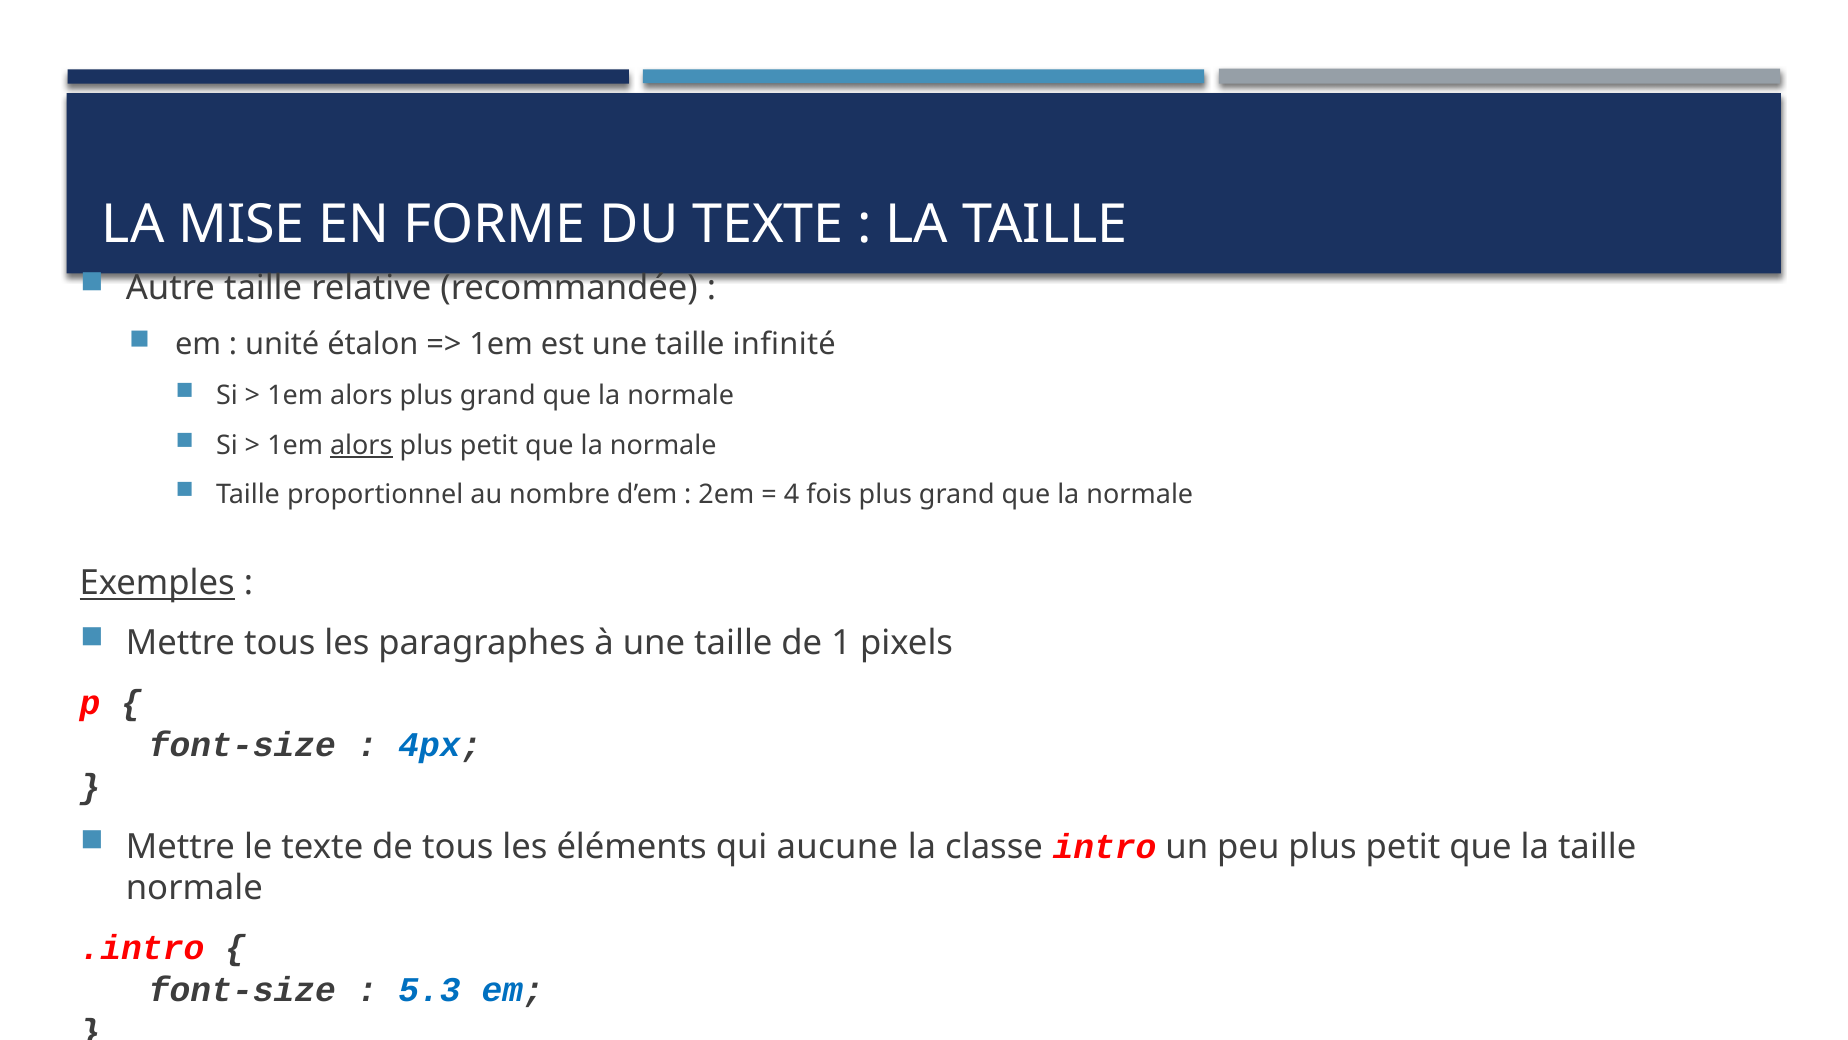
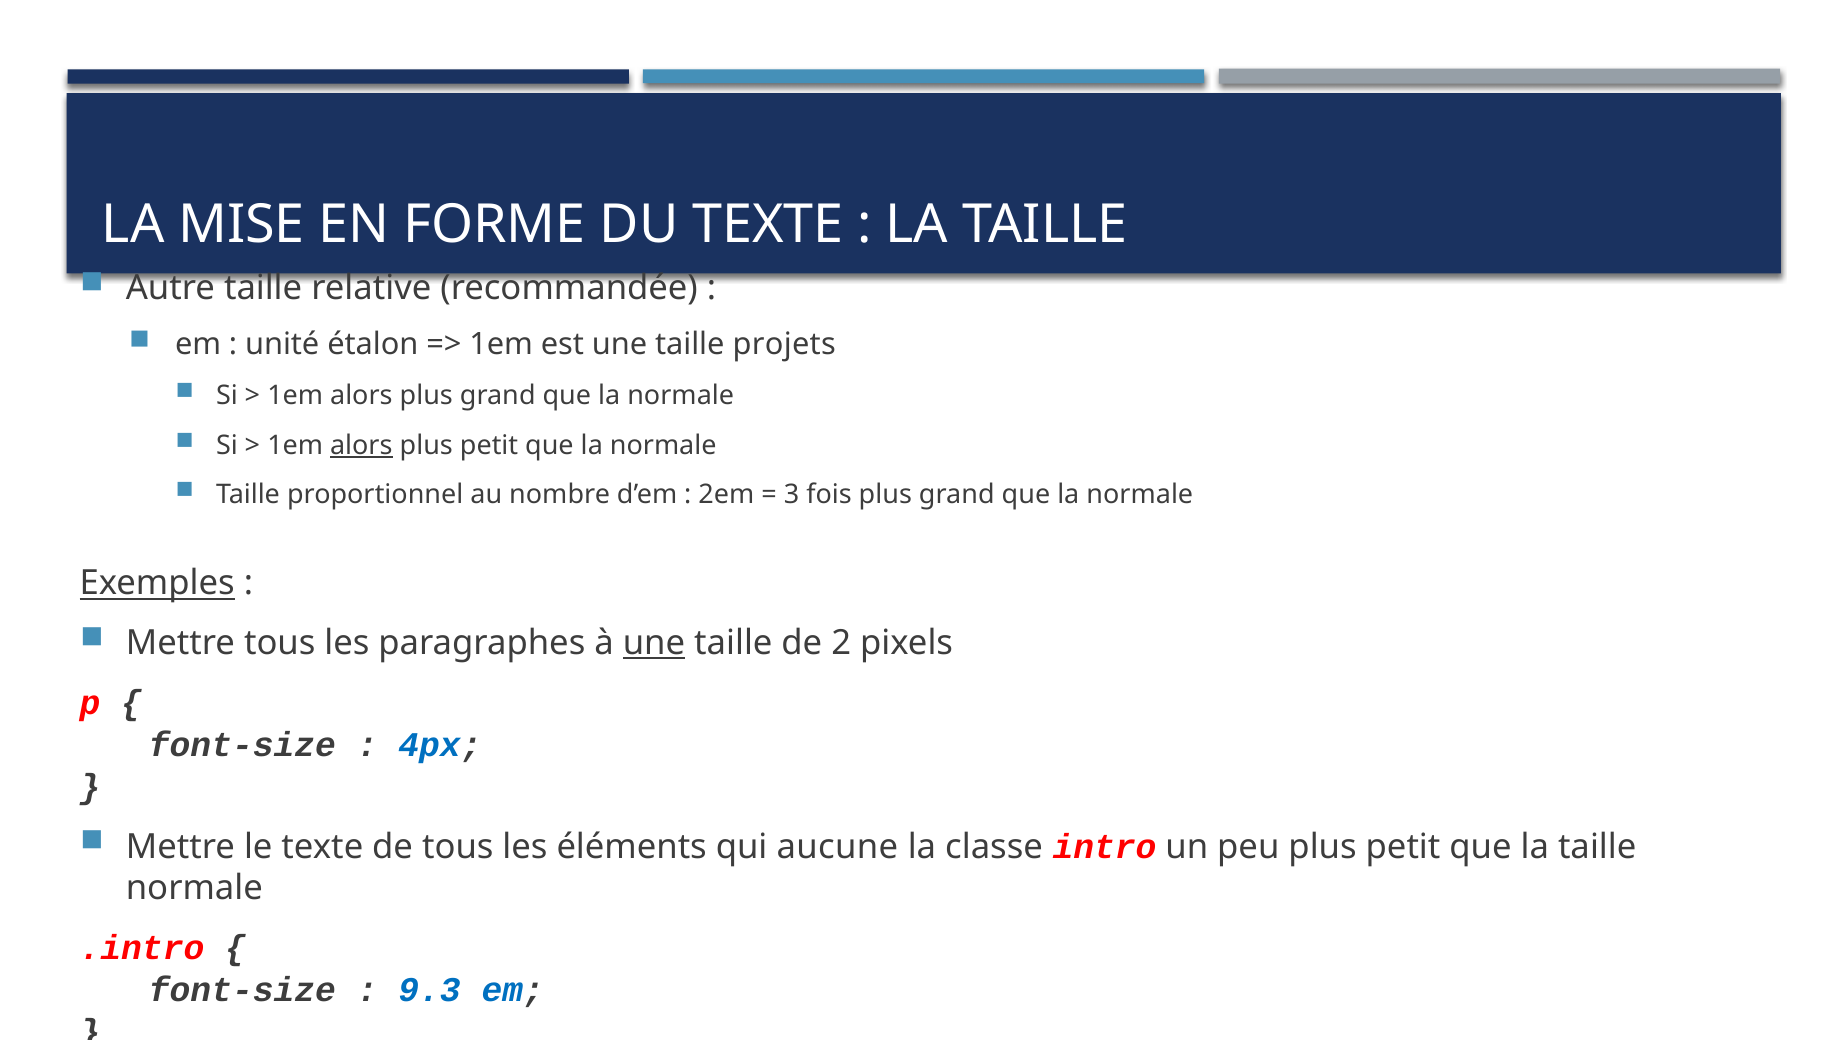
infinité: infinité -> projets
4: 4 -> 3
une at (654, 643) underline: none -> present
1: 1 -> 2
5.3: 5.3 -> 9.3
